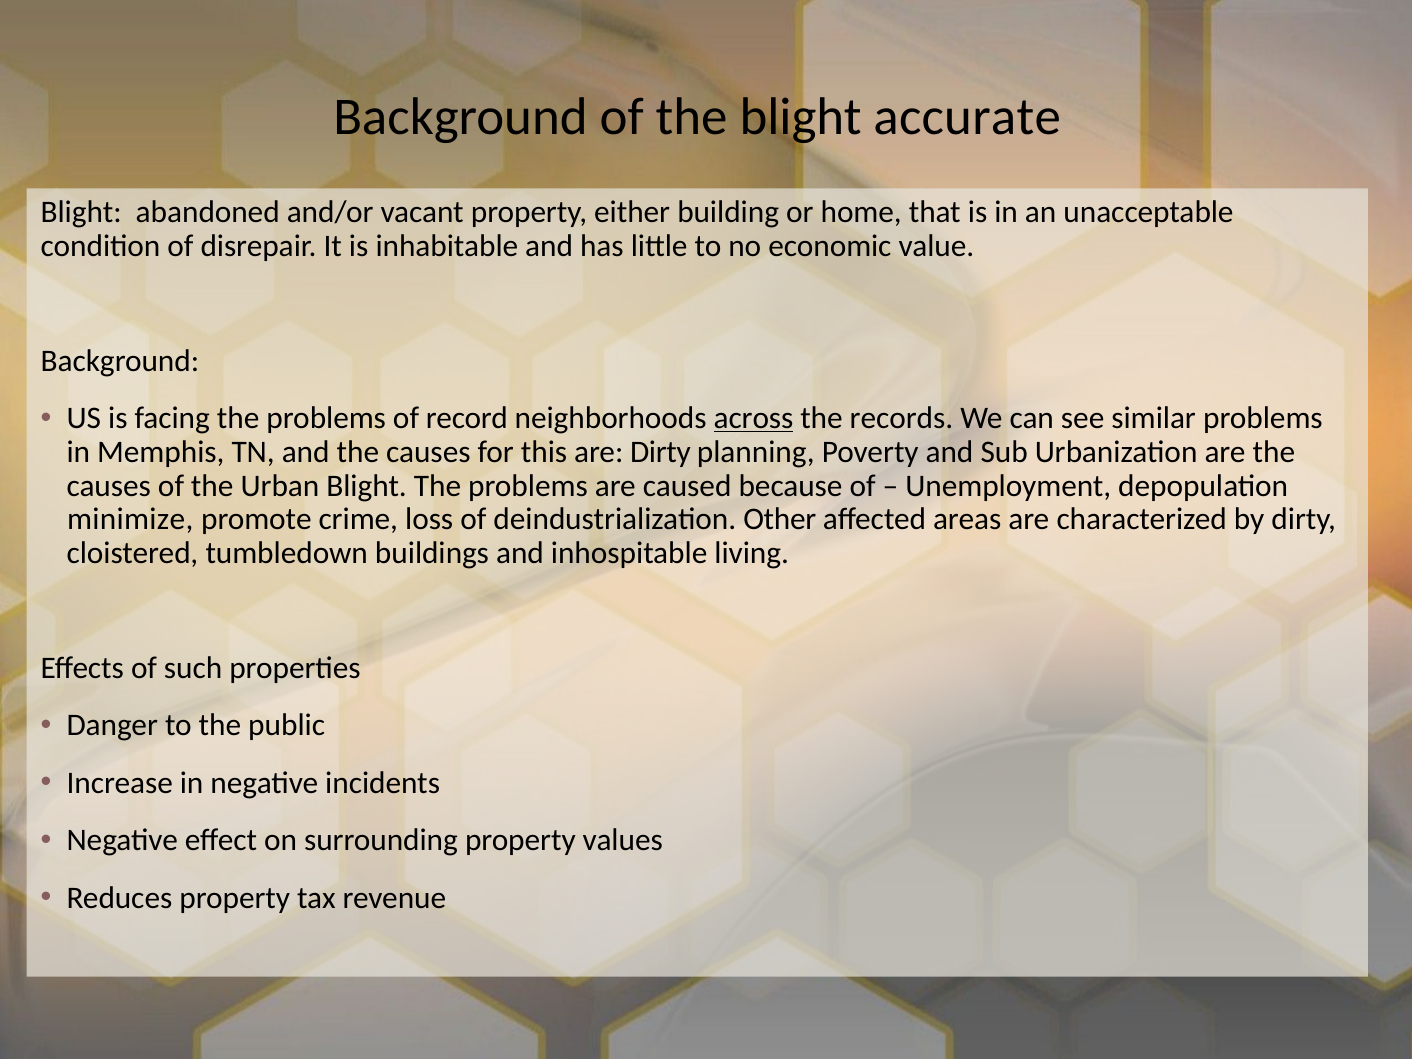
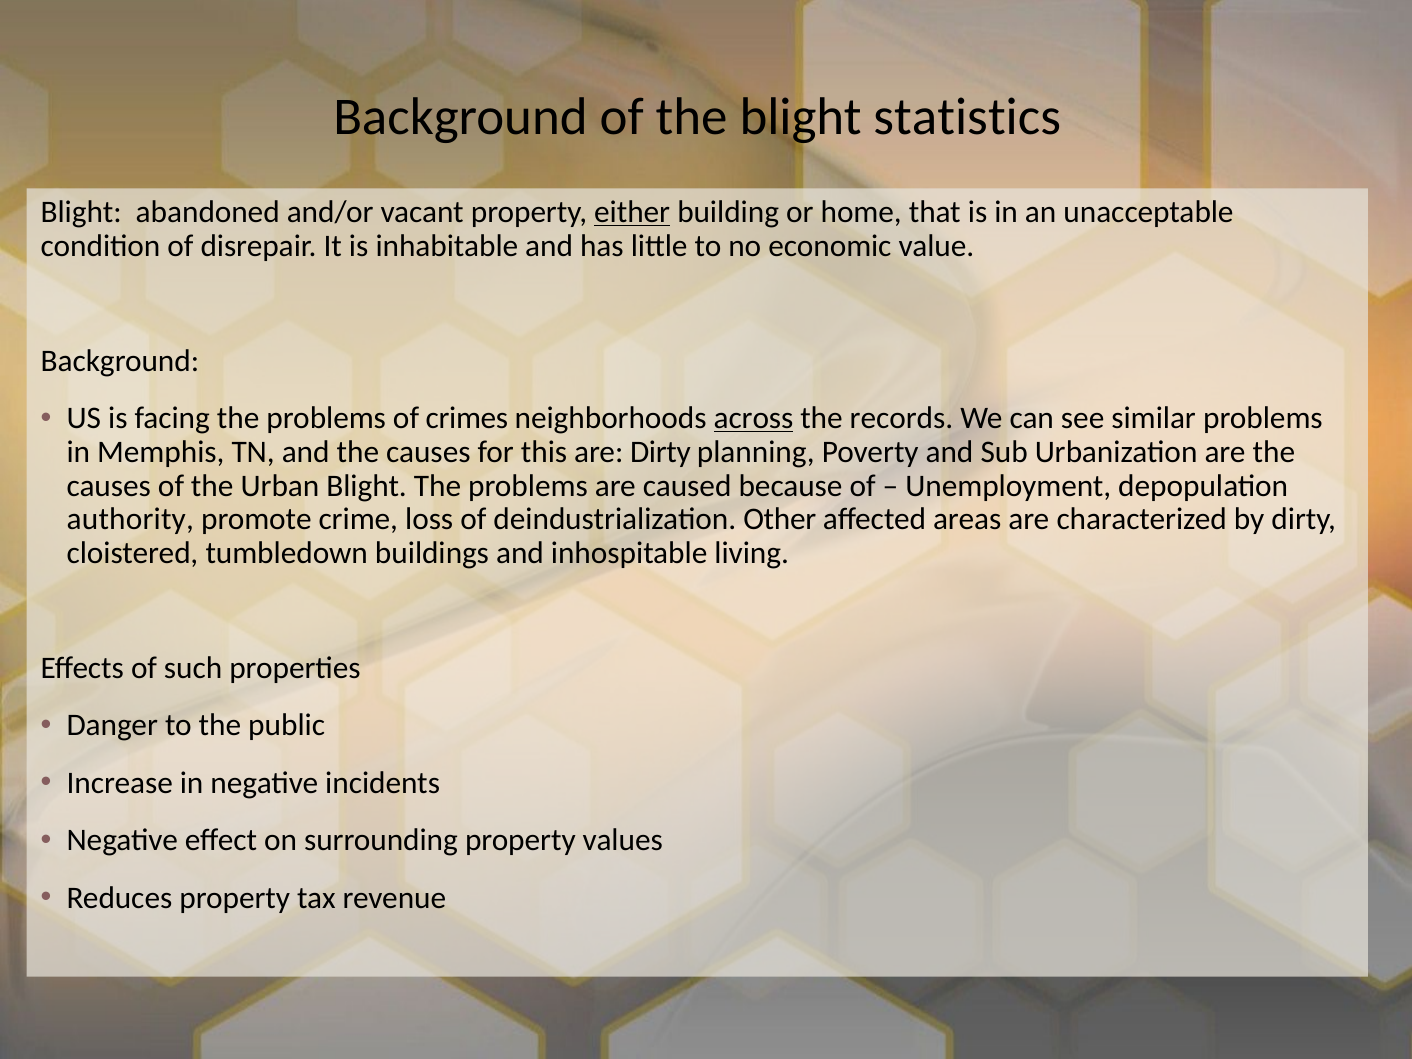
accurate: accurate -> statistics
either underline: none -> present
record: record -> crimes
minimize: minimize -> authority
